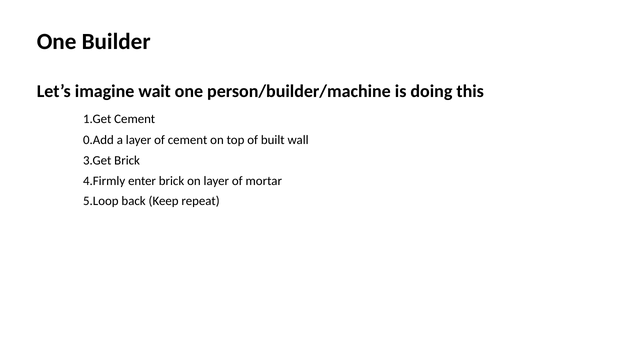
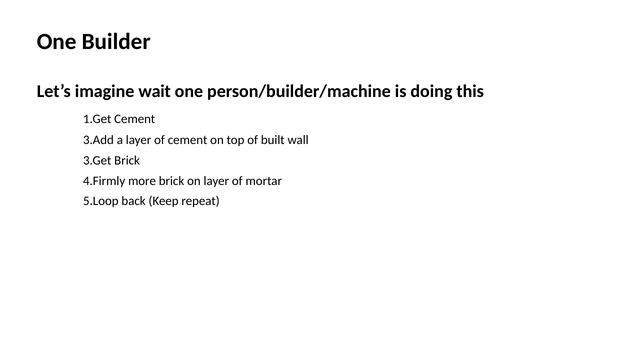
0.Add: 0.Add -> 3.Add
enter: enter -> more
